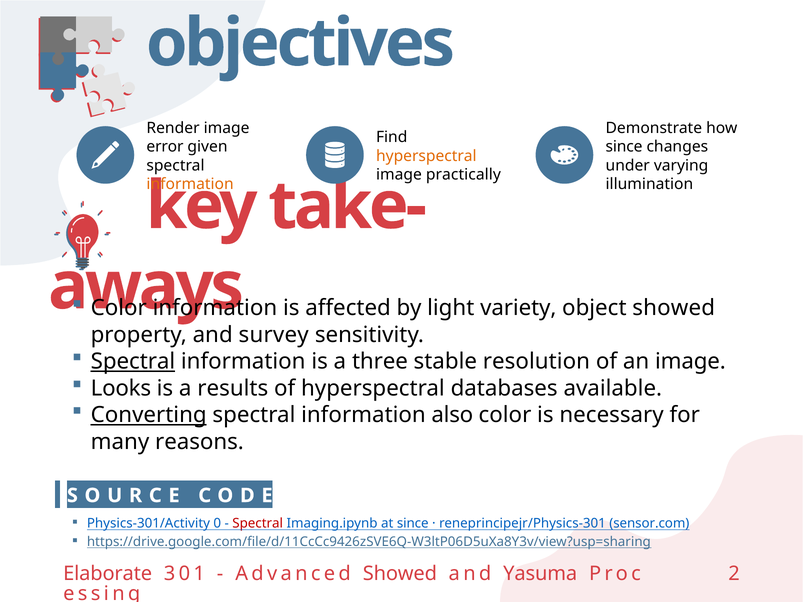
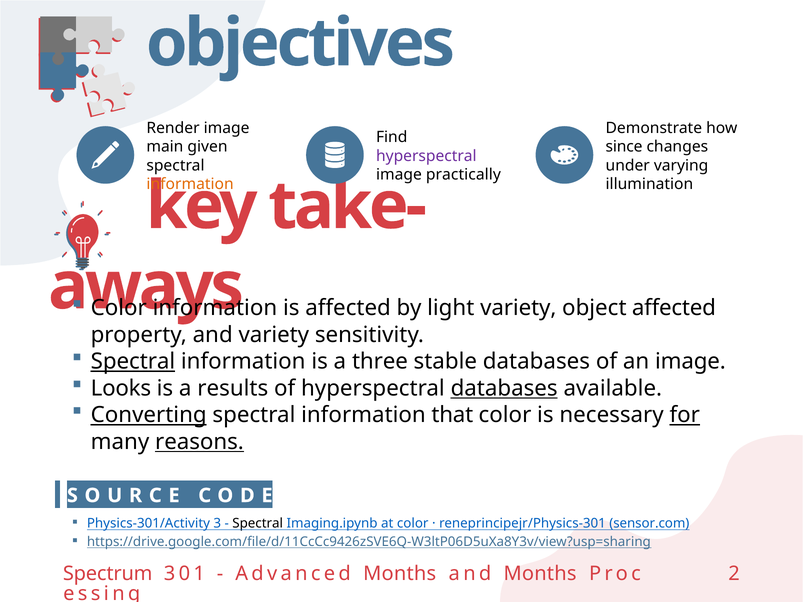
error: error -> main
hyperspectral at (426, 156) colour: orange -> purple
object showed: showed -> affected
survey at (274, 335): survey -> variety
stable resolution: resolution -> databases
databases at (504, 389) underline: none -> present
also: also -> that
for underline: none -> present
reasons underline: none -> present
0: 0 -> 3
Spectral at (258, 524) colour: red -> black
at since: since -> color
Elaborate: Elaborate -> Spectrum
Advanced Showed: Showed -> Months
and Yasuma: Yasuma -> Months
